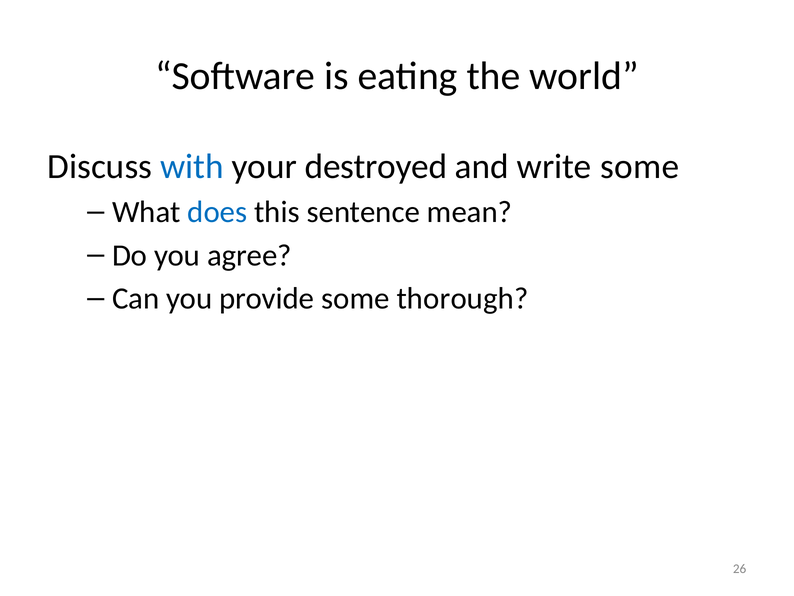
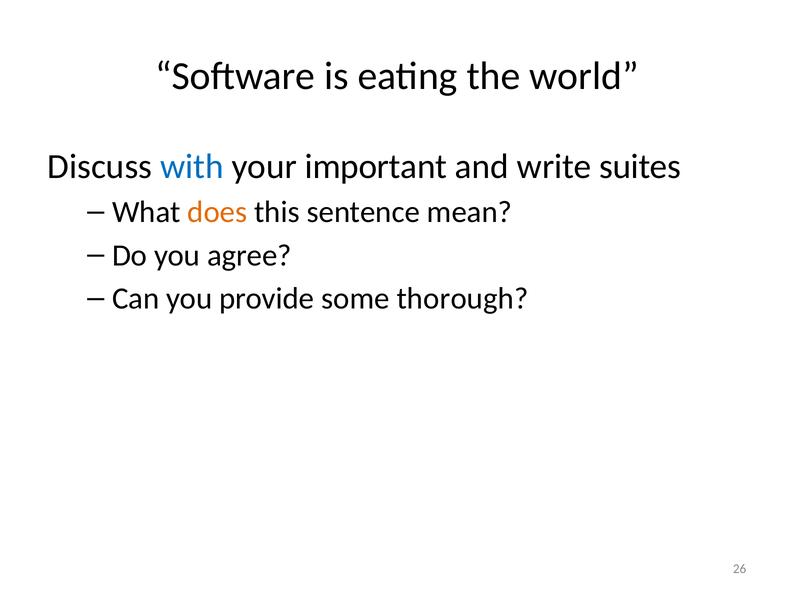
destroyed: destroyed -> important
write some: some -> suites
does colour: blue -> orange
